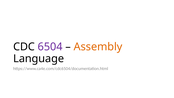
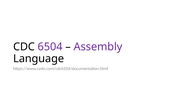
Assembly colour: orange -> purple
